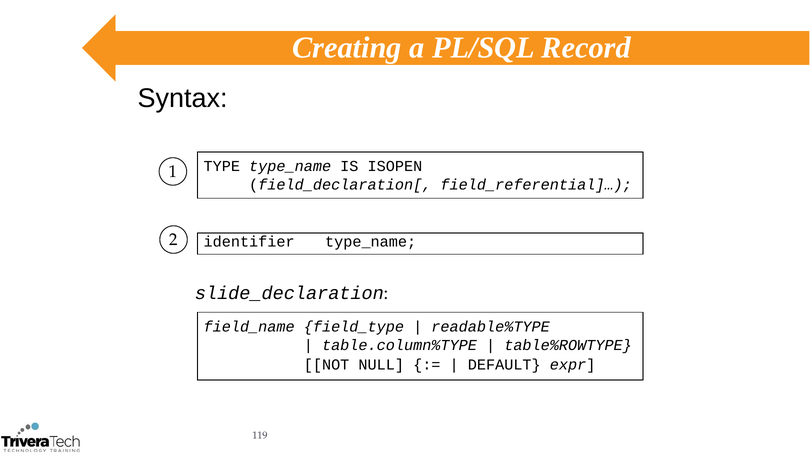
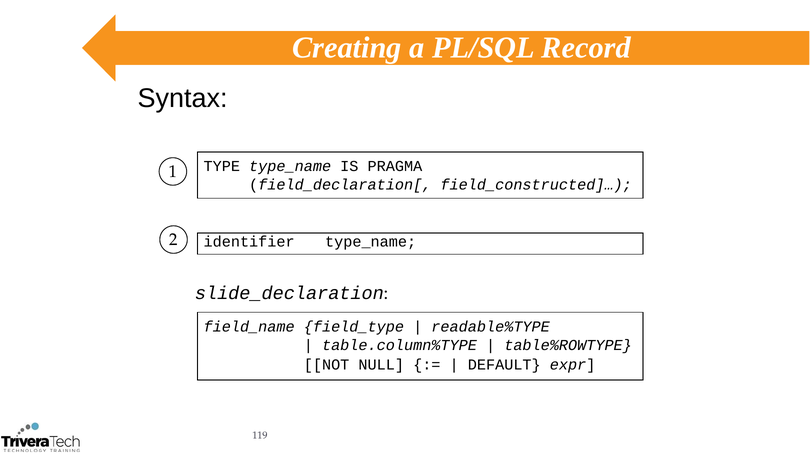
ISOPEN: ISOPEN -> PRAGMA
field_referential]…: field_referential]… -> field_constructed]…
